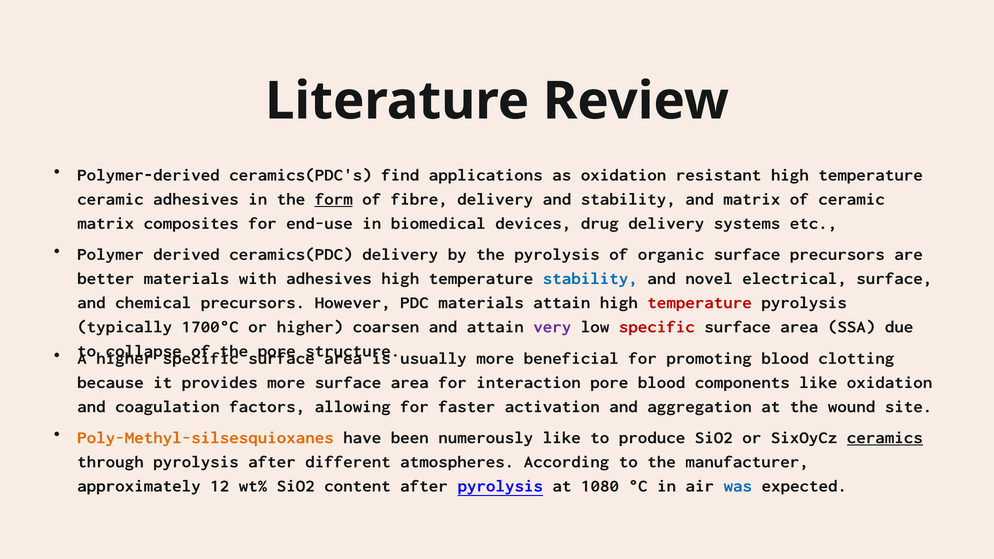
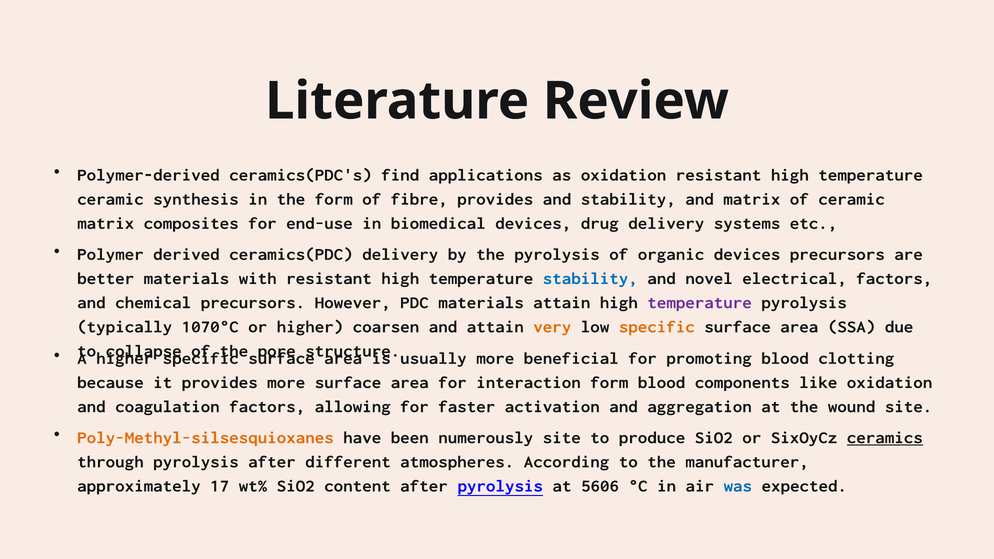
ceramic adhesives: adhesives -> synthesis
form at (334, 199) underline: present -> none
fibre delivery: delivery -> provides
organic surface: surface -> devices
with adhesives: adhesives -> resistant
electrical surface: surface -> factors
temperature at (700, 303) colour: red -> purple
1700°C: 1700°C -> 1070°C
very colour: purple -> orange
specific at (657, 327) colour: red -> orange
interaction pore: pore -> form
numerously like: like -> site
12: 12 -> 17
1080: 1080 -> 5606
